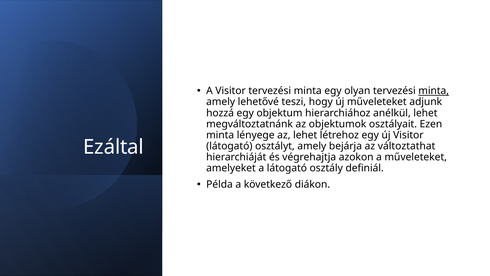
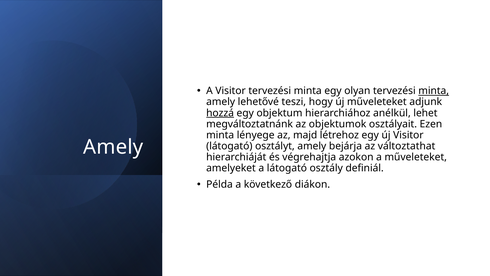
hozzá underline: none -> present
az lehet: lehet -> majd
Ezáltal at (113, 147): Ezáltal -> Amely
